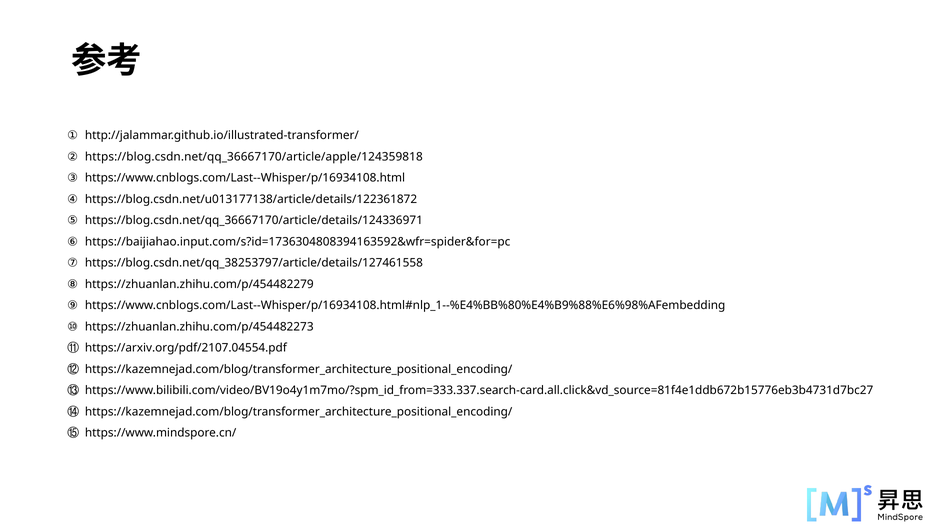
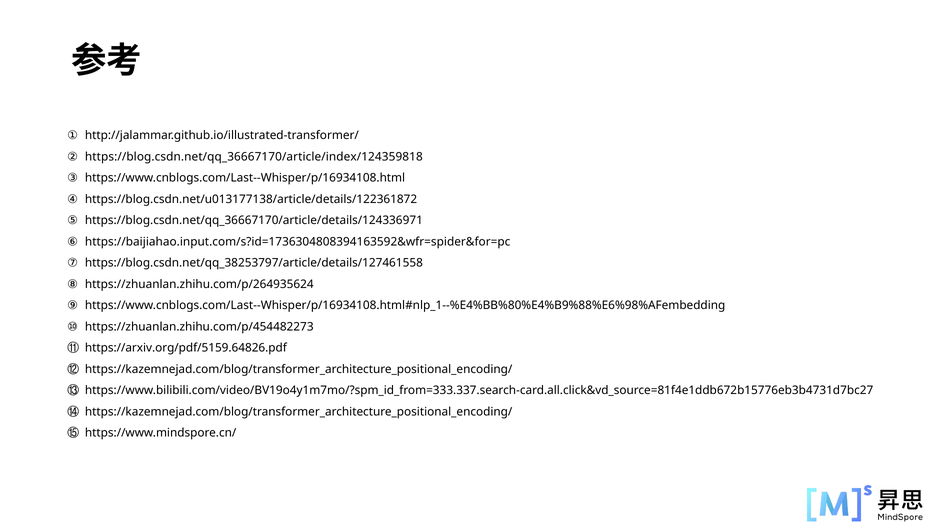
https://blog.csdn.net/qq_36667170/article/apple/124359818: https://blog.csdn.net/qq_36667170/article/apple/124359818 -> https://blog.csdn.net/qq_36667170/article/index/124359818
https://zhuanlan.zhihu.com/p/454482279: https://zhuanlan.zhihu.com/p/454482279 -> https://zhuanlan.zhihu.com/p/264935624
https://arxiv.org/pdf/2107.04554.pdf: https://arxiv.org/pdf/2107.04554.pdf -> https://arxiv.org/pdf/5159.64826.pdf
